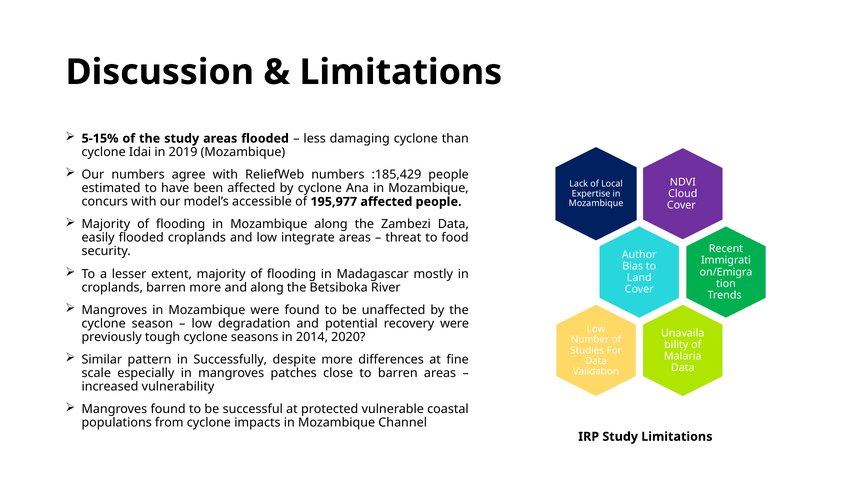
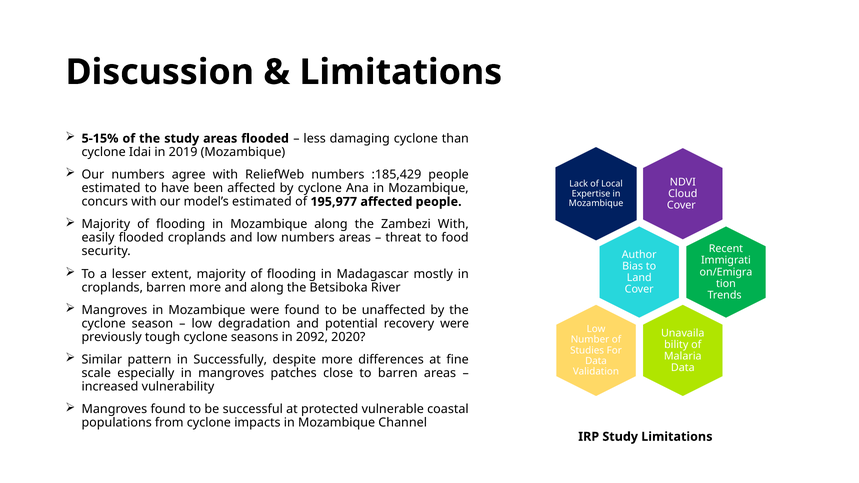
model’s accessible: accessible -> estimated
Zambezi Data: Data -> With
low integrate: integrate -> numbers
2014: 2014 -> 2092
